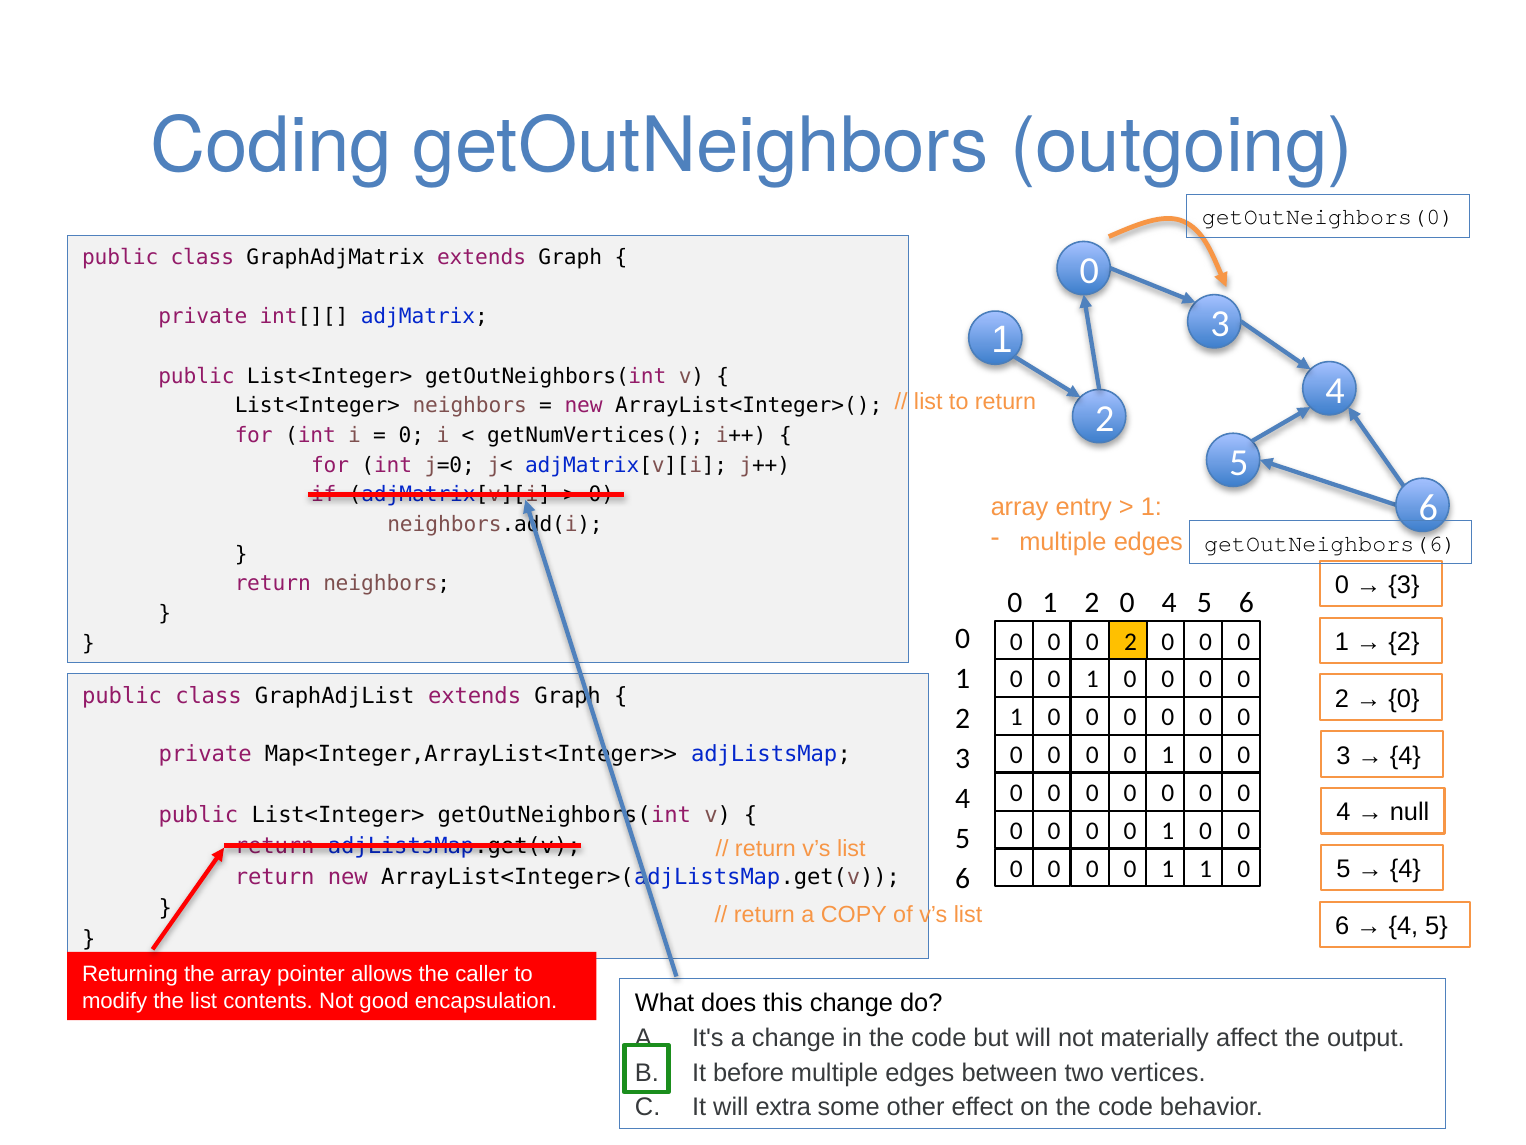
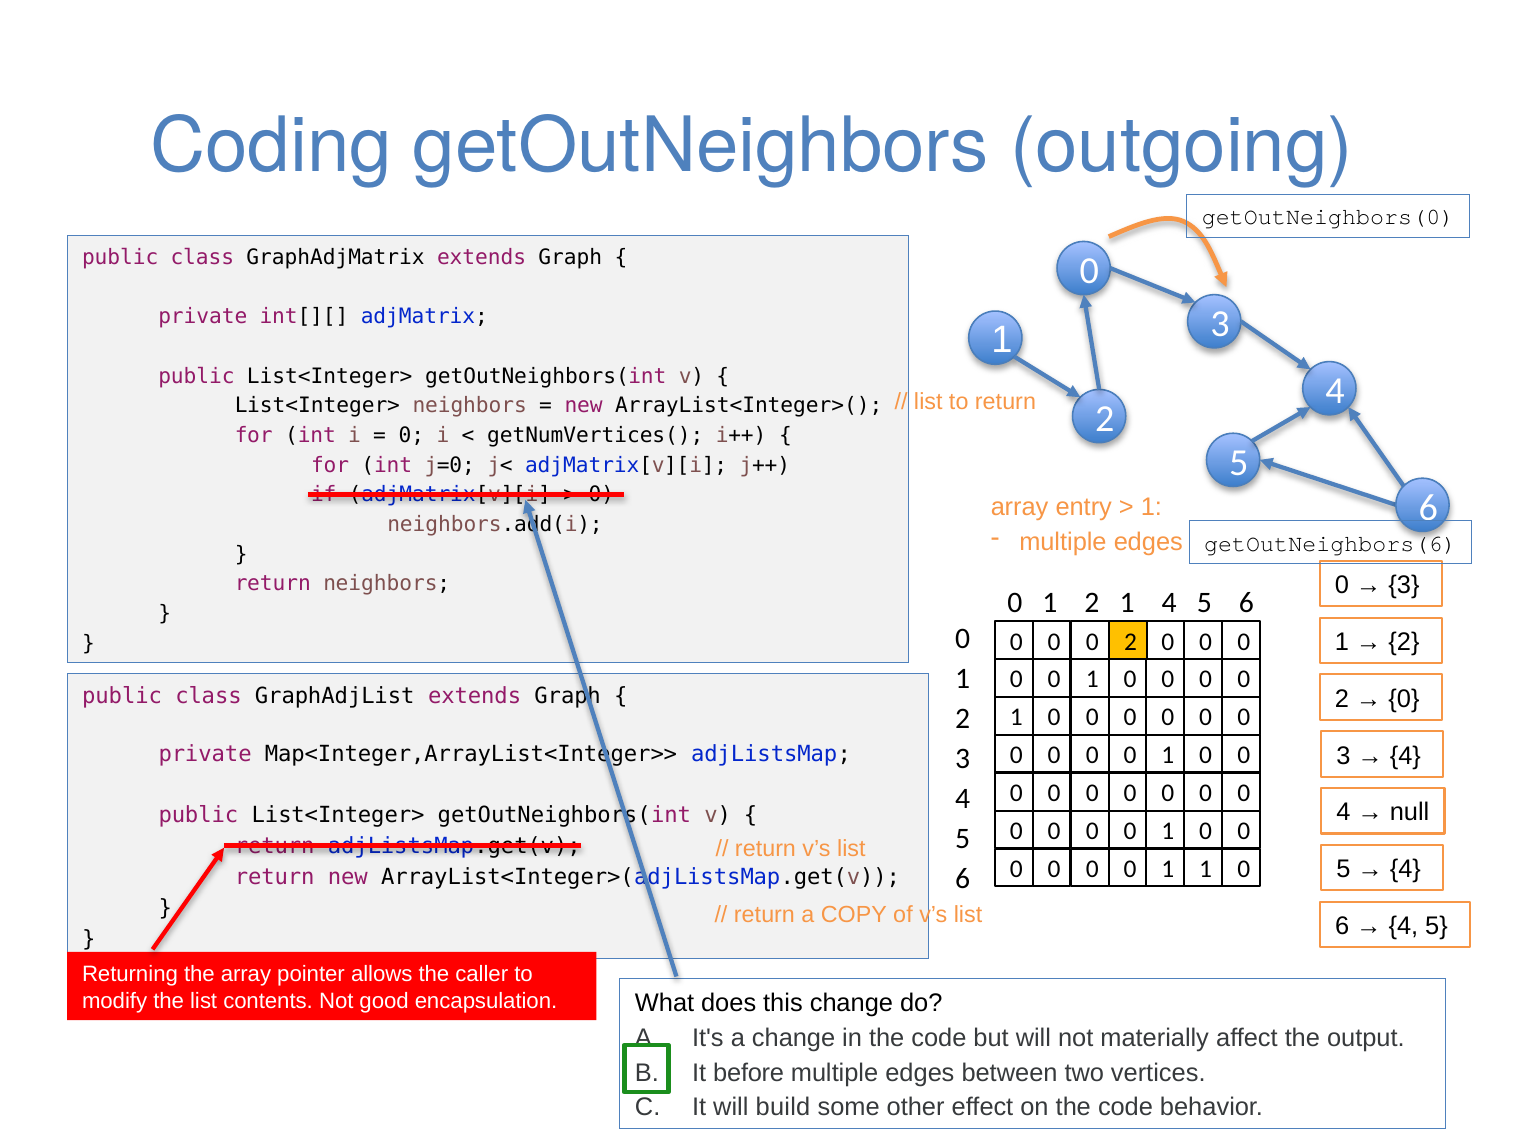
2 0: 0 -> 1
extra: extra -> build
